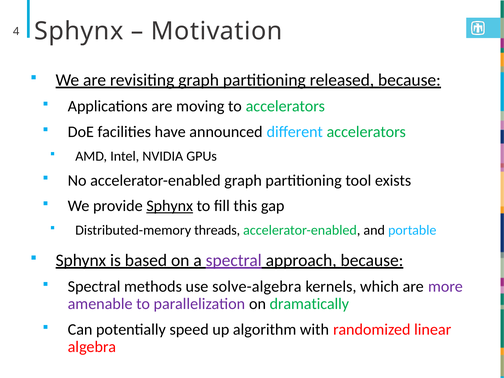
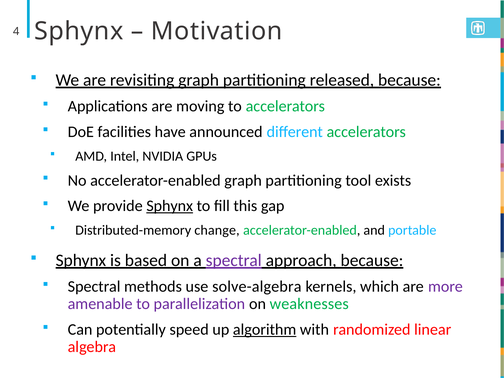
threads: threads -> change
dramatically: dramatically -> weaknesses
algorithm underline: none -> present
